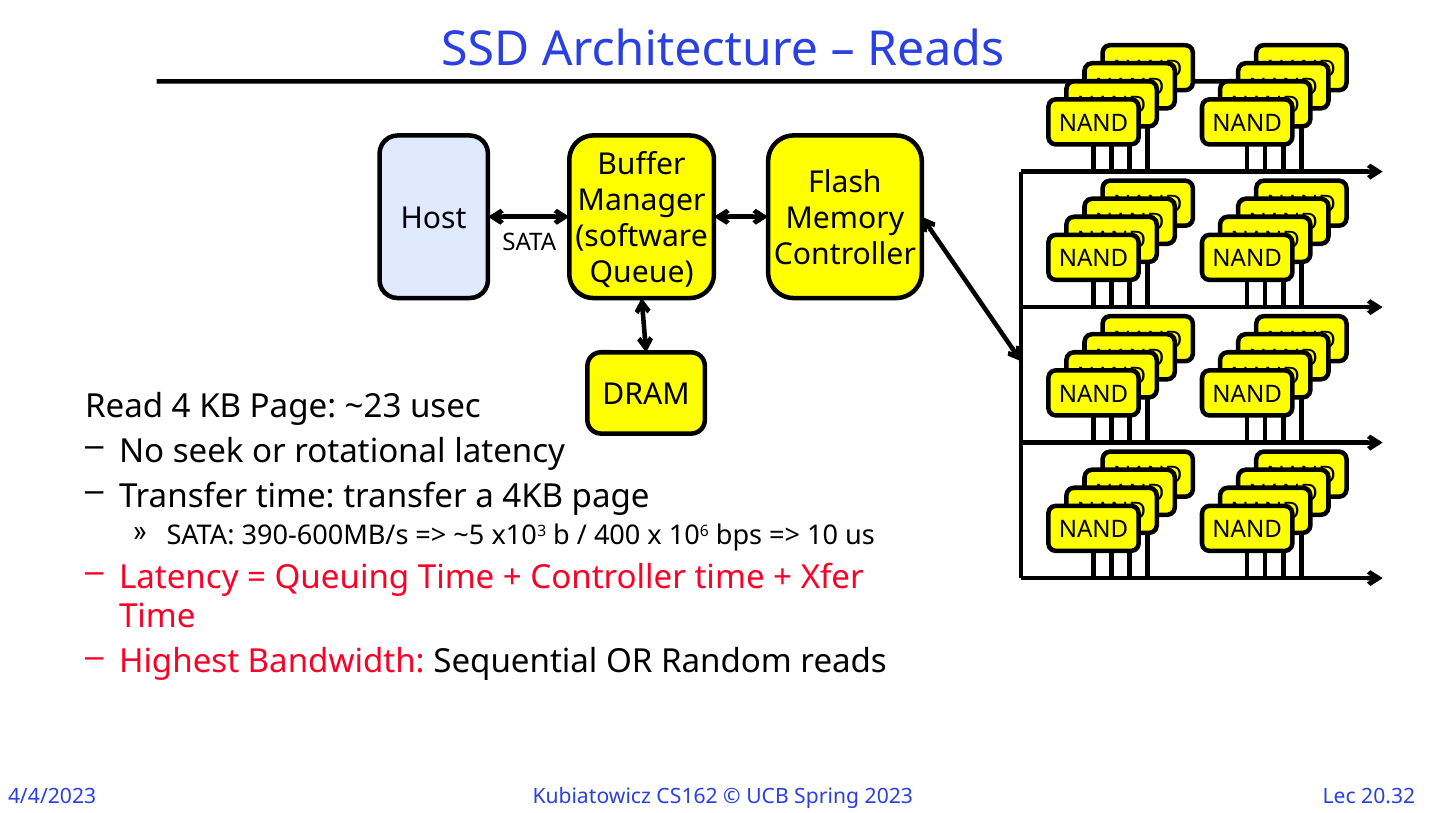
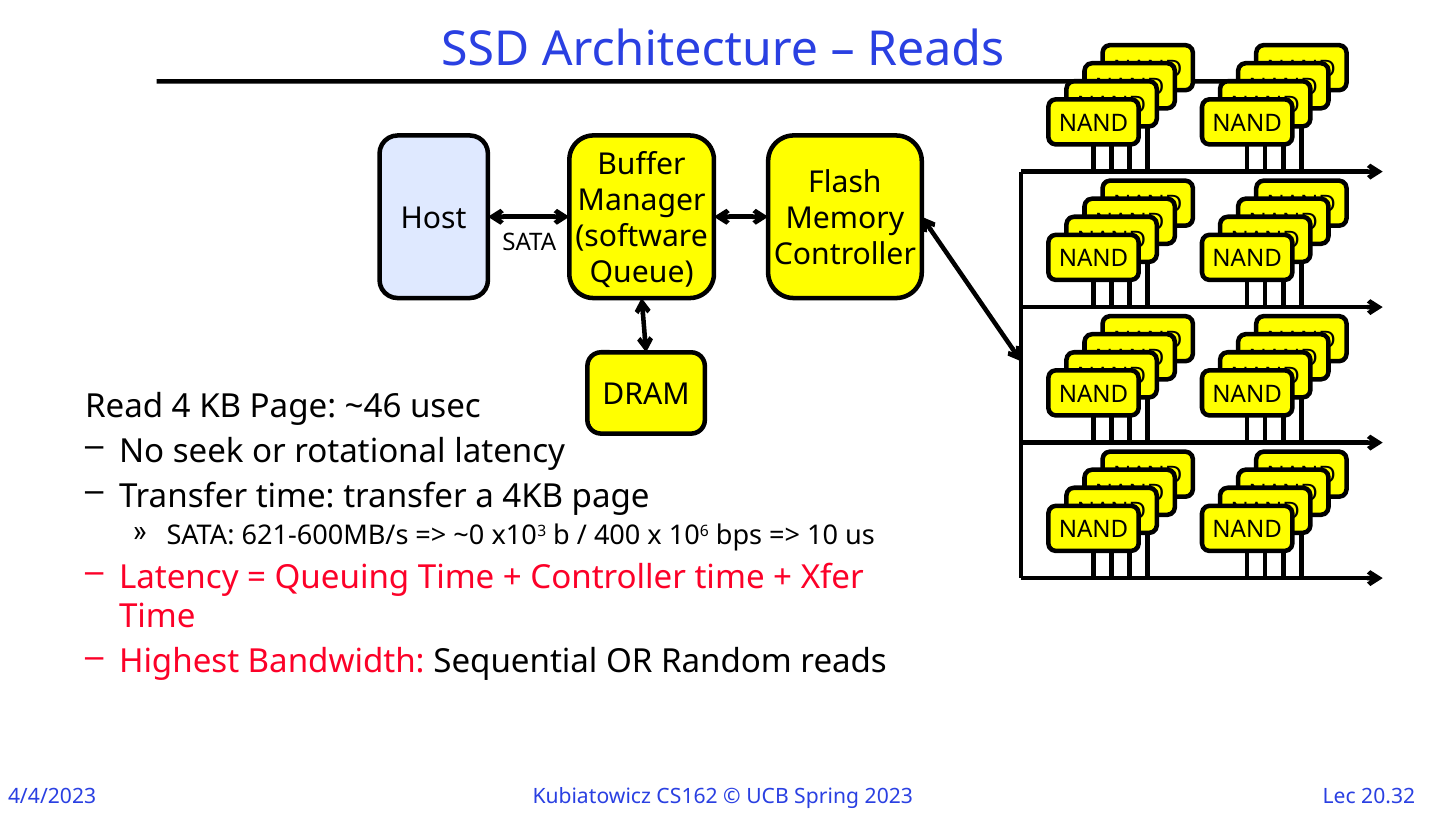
~23: ~23 -> ~46
390-600MB/s: 390-600MB/s -> 621-600MB/s
~5: ~5 -> ~0
